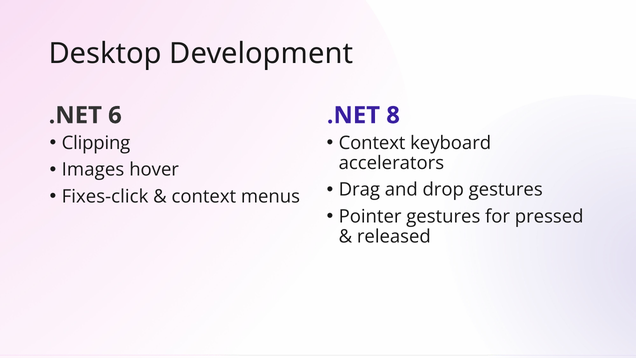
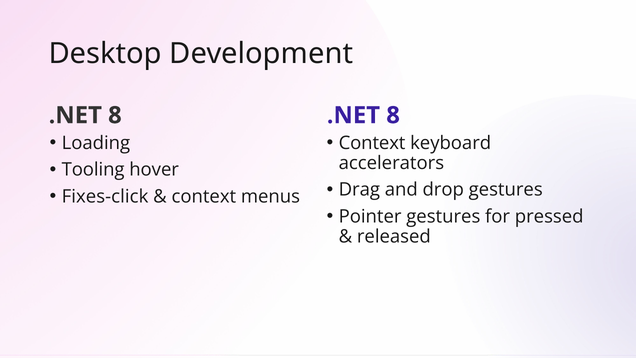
6 at (115, 115): 6 -> 8
Clipping: Clipping -> Loading
Images: Images -> Tooling
